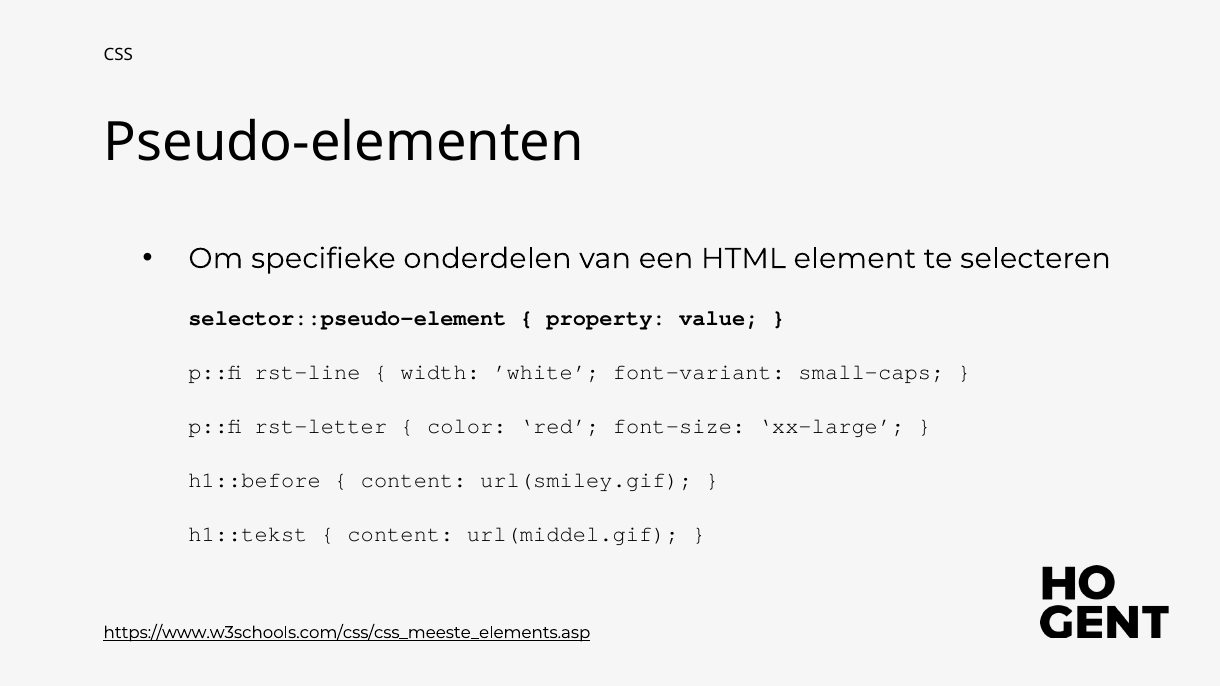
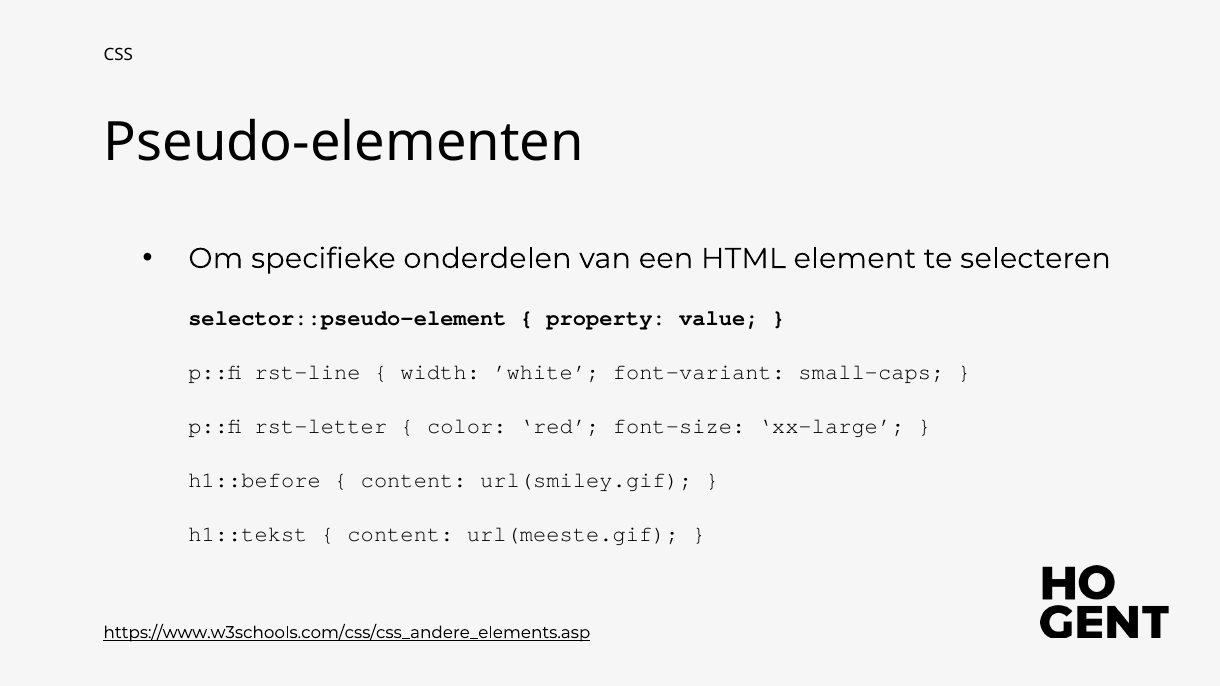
url(middel.gif: url(middel.gif -> url(meeste.gif
https://www.w3schools.com/css/css_meeste_elements.asp: https://www.w3schools.com/css/css_meeste_elements.asp -> https://www.w3schools.com/css/css_andere_elements.asp
